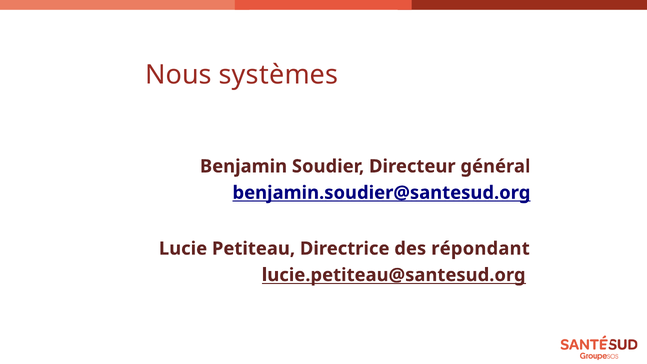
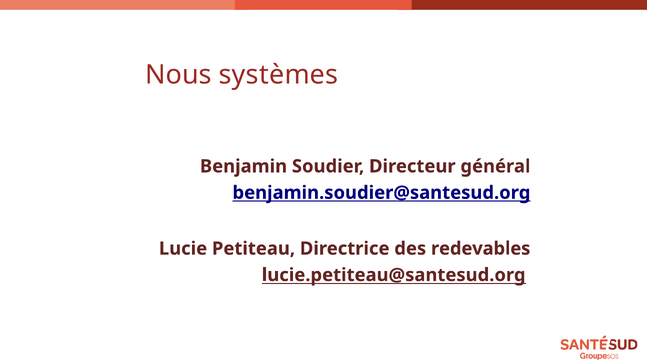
répondant: répondant -> redevables
